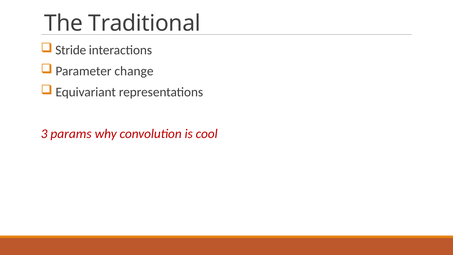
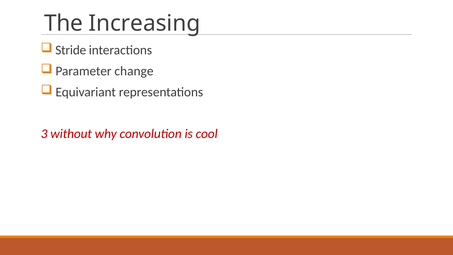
Traditional: Traditional -> Increasing
params: params -> without
